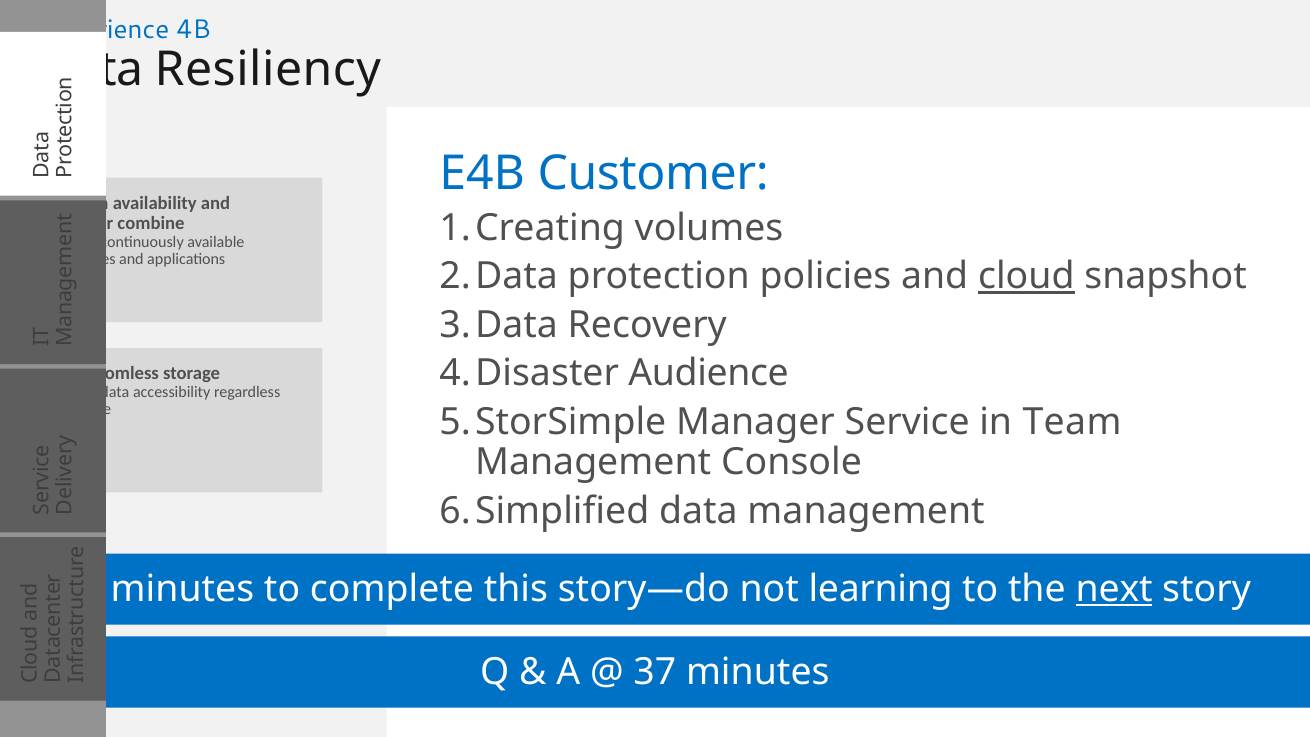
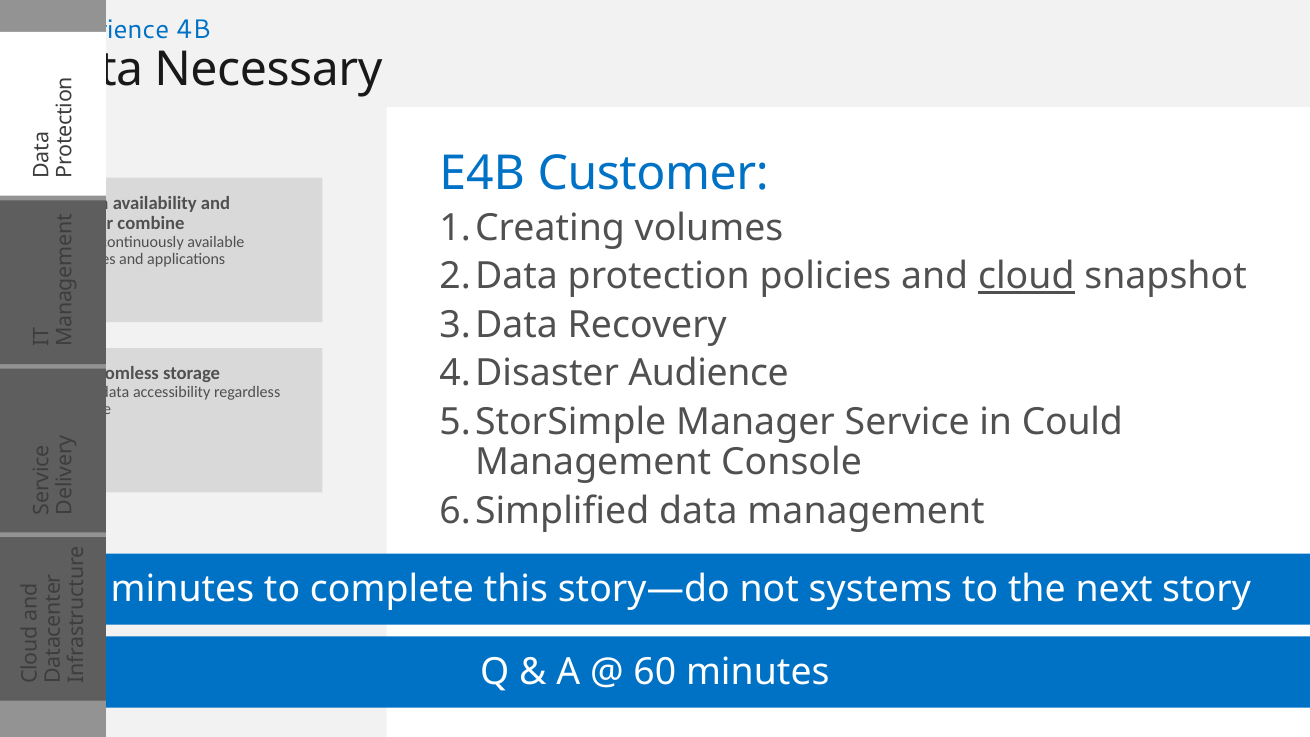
Resiliency: Resiliency -> Necessary
Team: Team -> Could
learning: learning -> systems
next underline: present -> none
37: 37 -> 60
